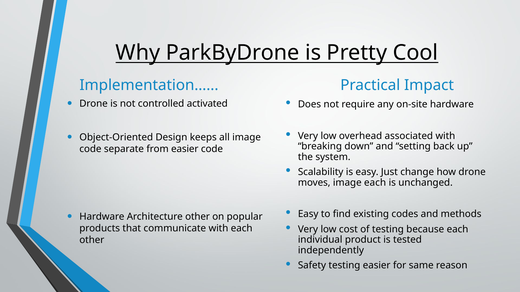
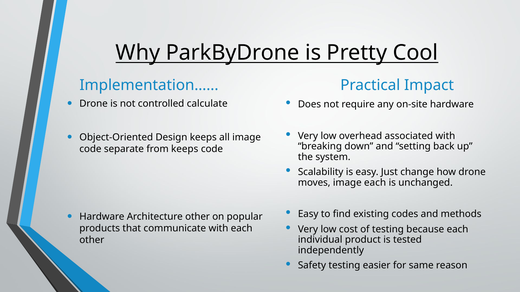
activated: activated -> calculate
from easier: easier -> keeps
